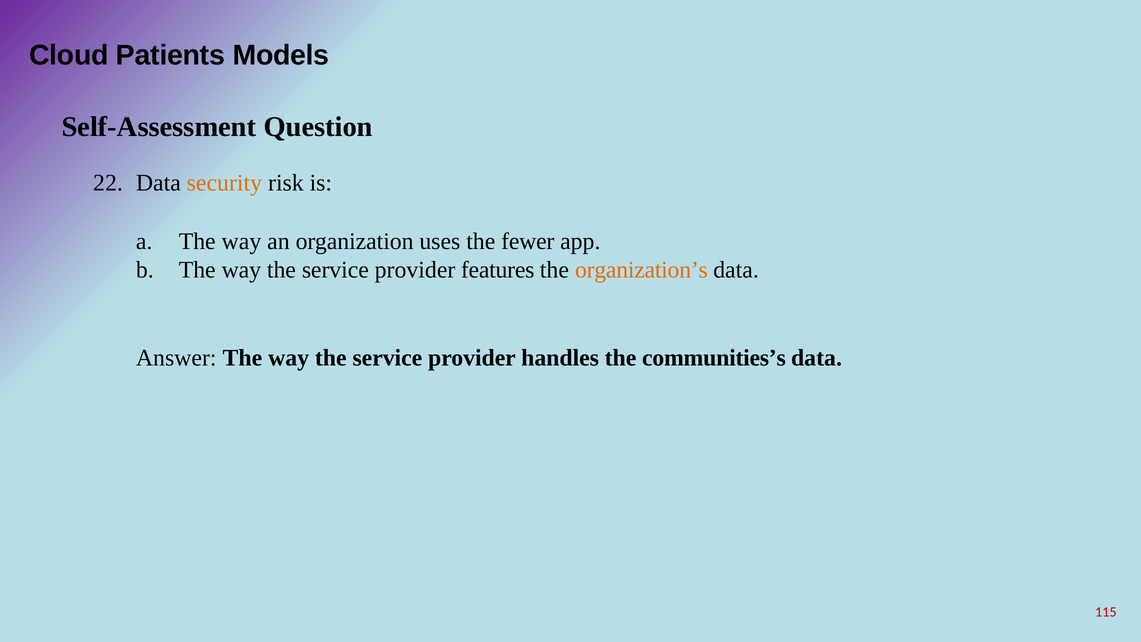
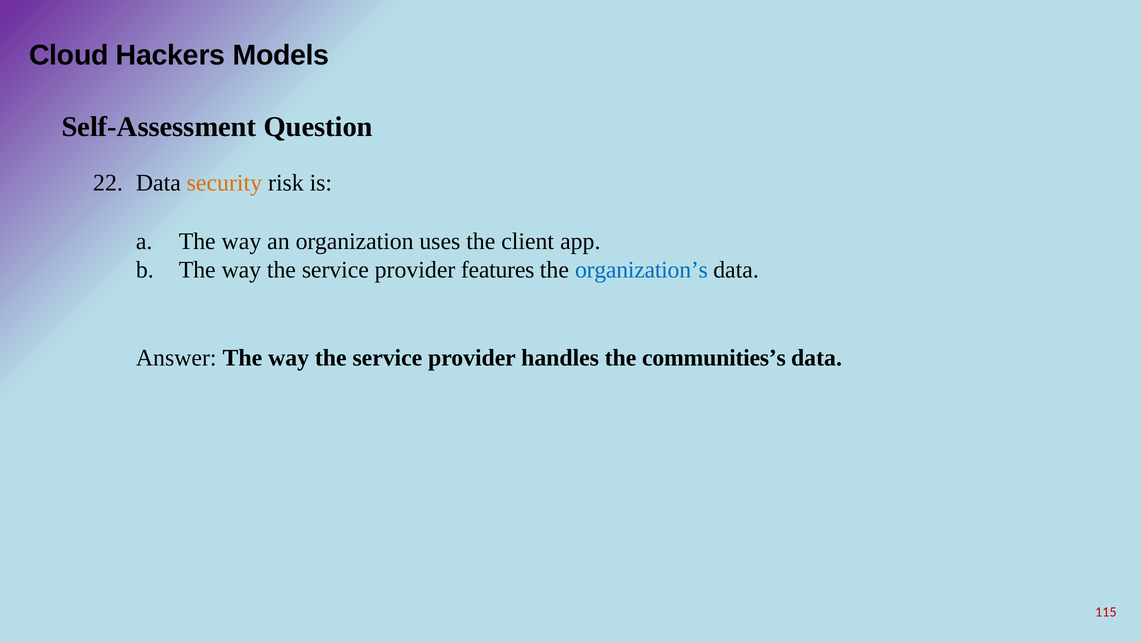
Patients: Patients -> Hackers
fewer: fewer -> client
organization’s colour: orange -> blue
